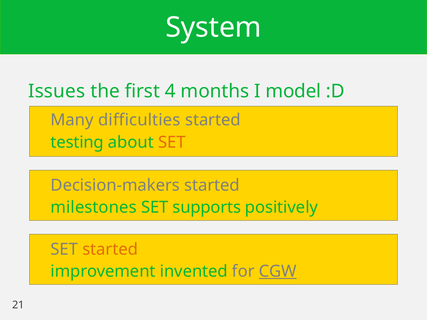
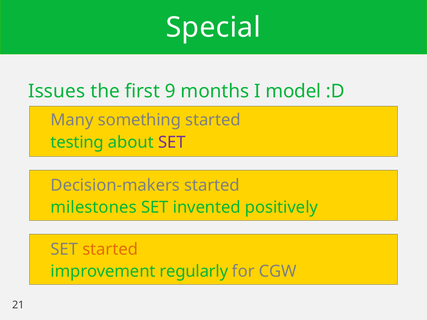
System: System -> Special
4: 4 -> 9
difficulties: difficulties -> something
SET at (172, 142) colour: orange -> purple
supports: supports -> invented
invented: invented -> regularly
CGW underline: present -> none
